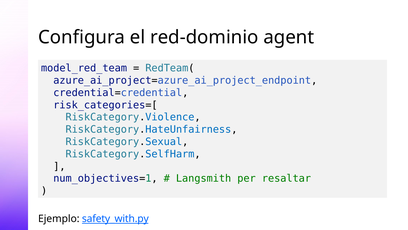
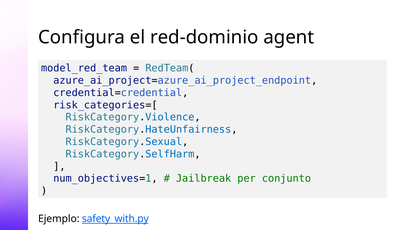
Langsmith: Langsmith -> Jailbreak
resaltar: resaltar -> conjunto
